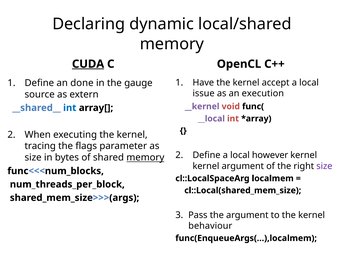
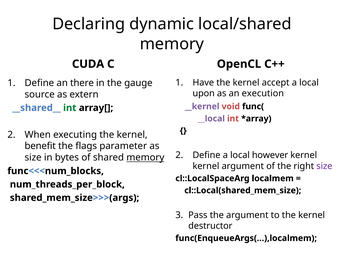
CUDA underline: present -> none
done: done -> there
issue: issue -> upon
int at (70, 108) colour: blue -> green
tracing: tracing -> benefit
behaviour: behaviour -> destructor
